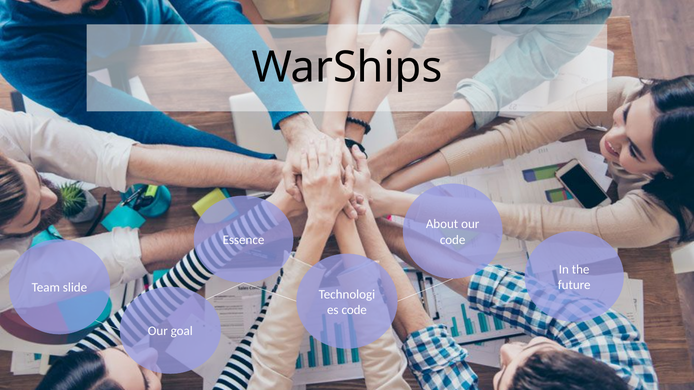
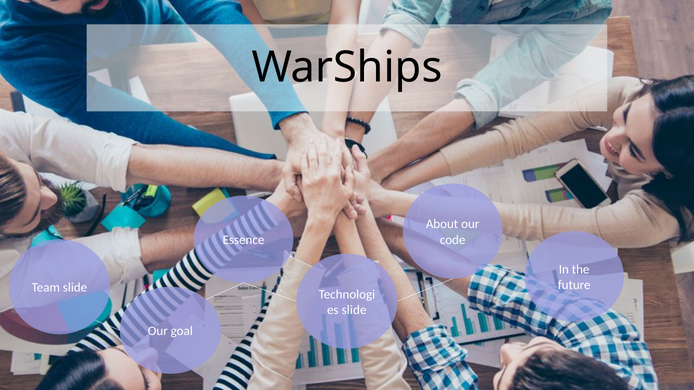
code at (354, 310): code -> slide
